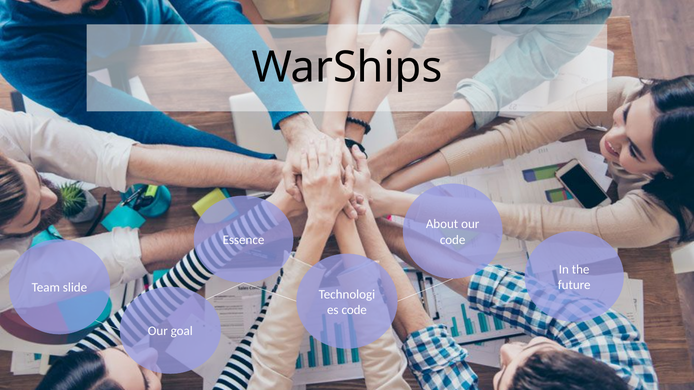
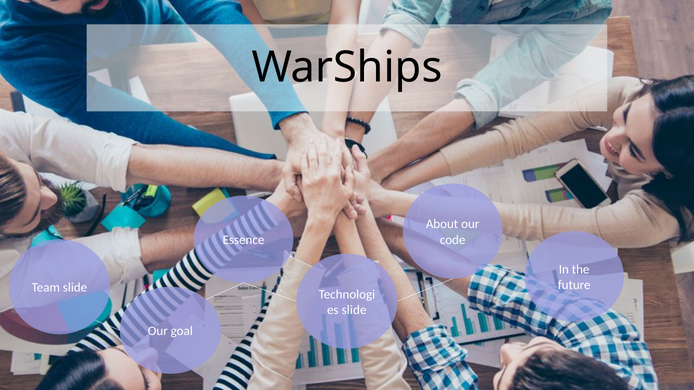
code at (354, 310): code -> slide
